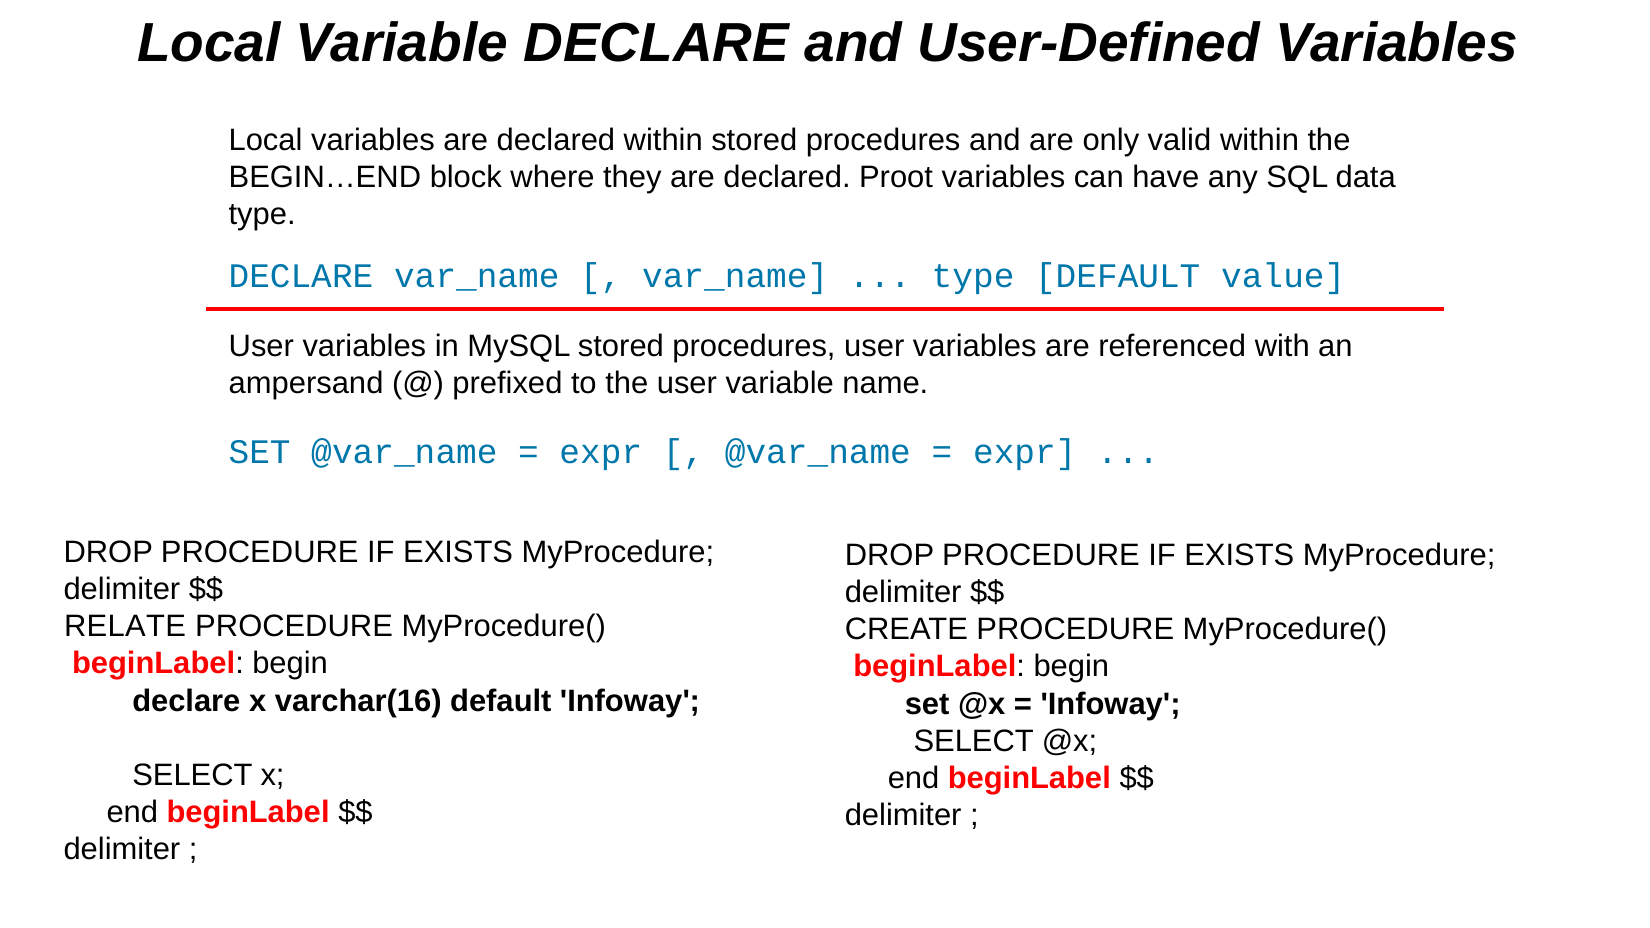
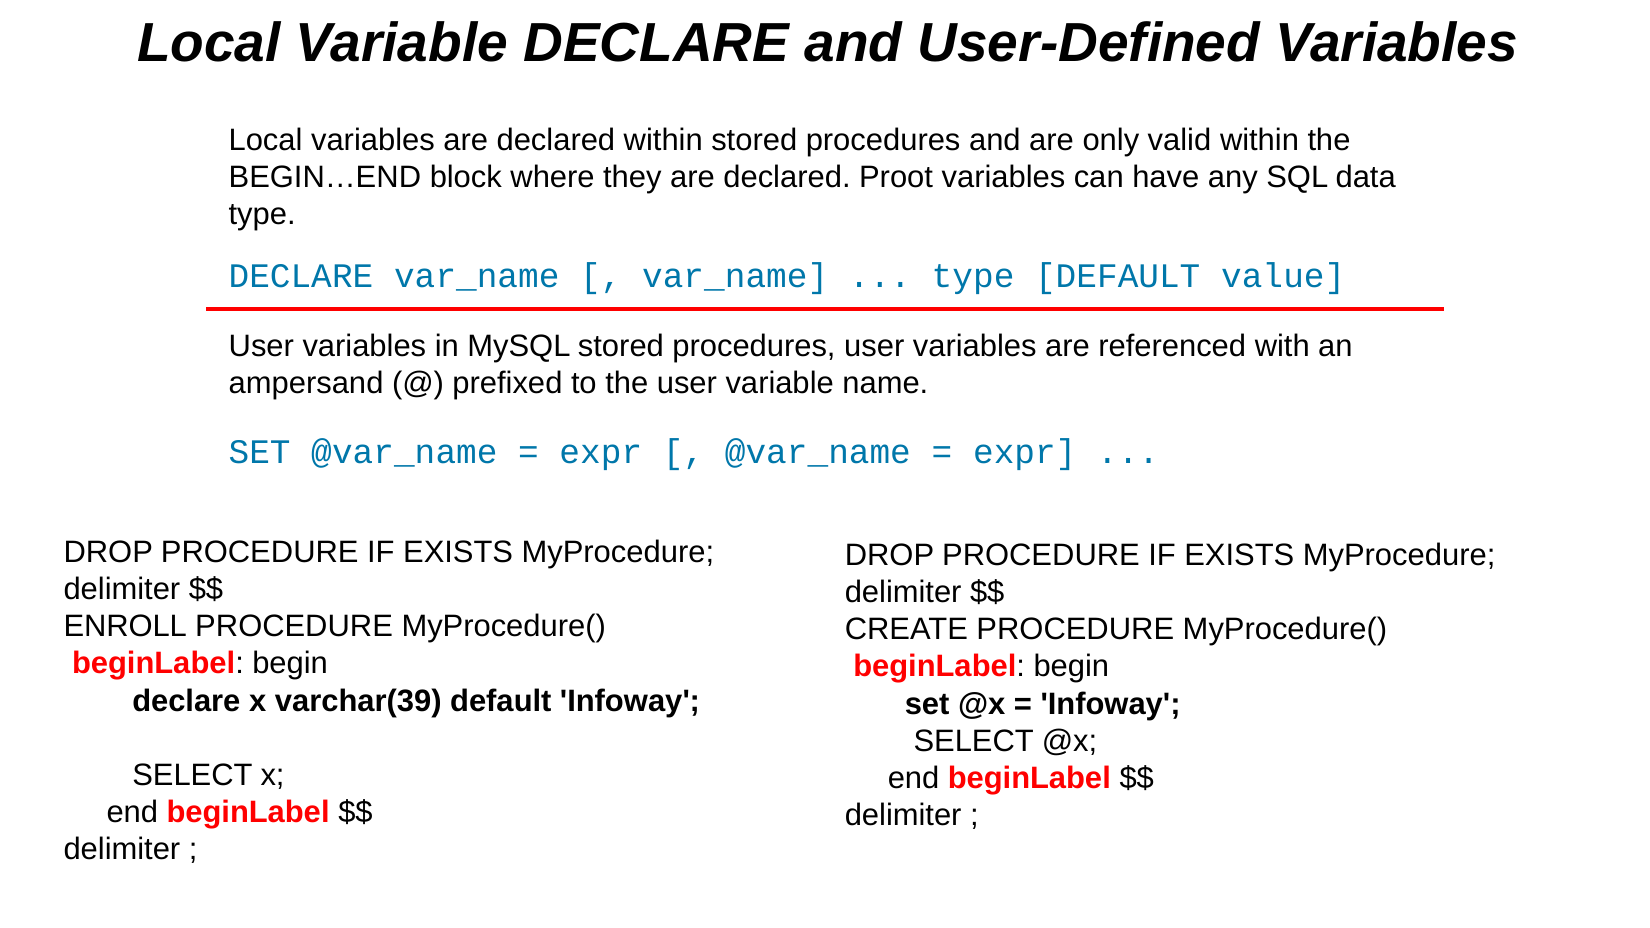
RELATE: RELATE -> ENROLL
varchar(16: varchar(16 -> varchar(39
